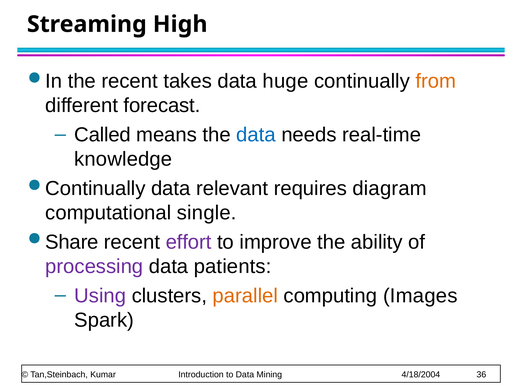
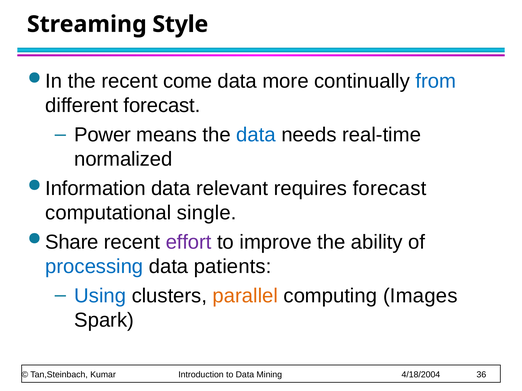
High: High -> Style
takes: takes -> come
huge: huge -> more
from colour: orange -> blue
Called: Called -> Power
knowledge: knowledge -> normalized
Continually at (95, 189): Continually -> Information
requires diagram: diagram -> forecast
processing colour: purple -> blue
Using colour: purple -> blue
